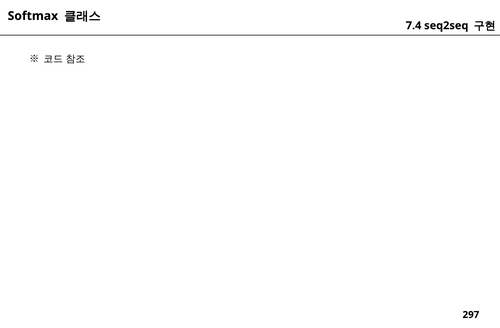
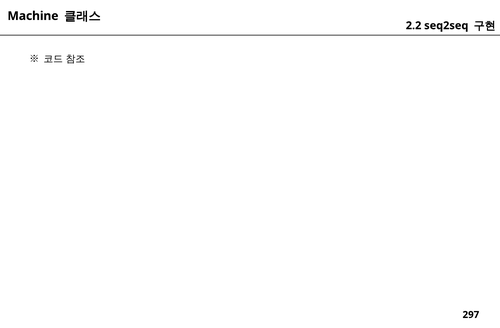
Softmax: Softmax -> Machine
7.4: 7.4 -> 2.2
